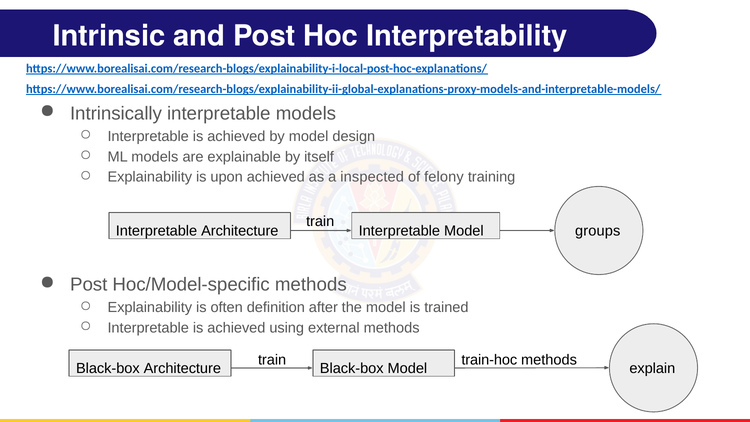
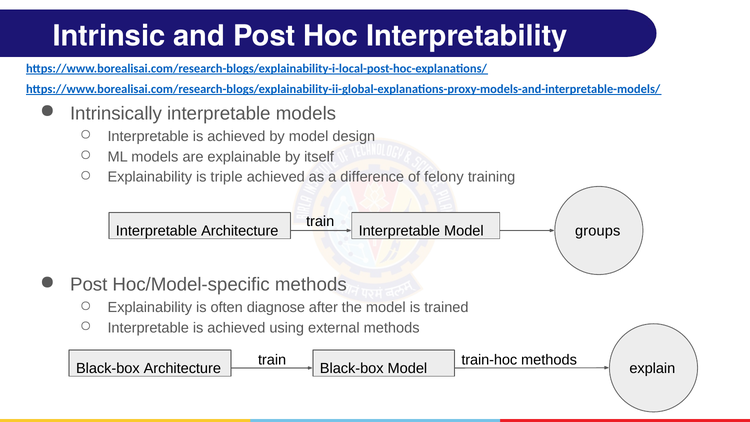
upon: upon -> triple
inspected: inspected -> difference
definition: definition -> diagnose
